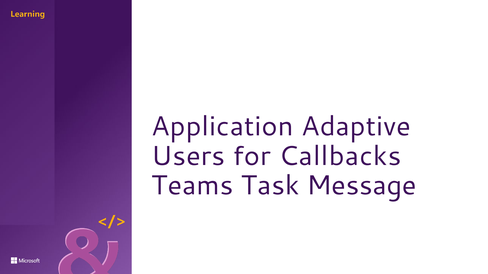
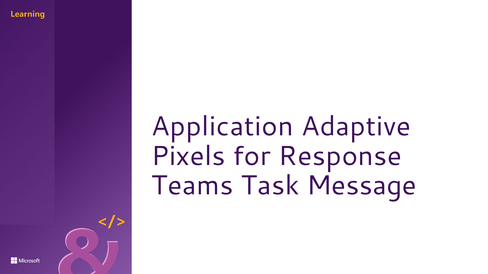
Users: Users -> Pixels
Callbacks: Callbacks -> Response
